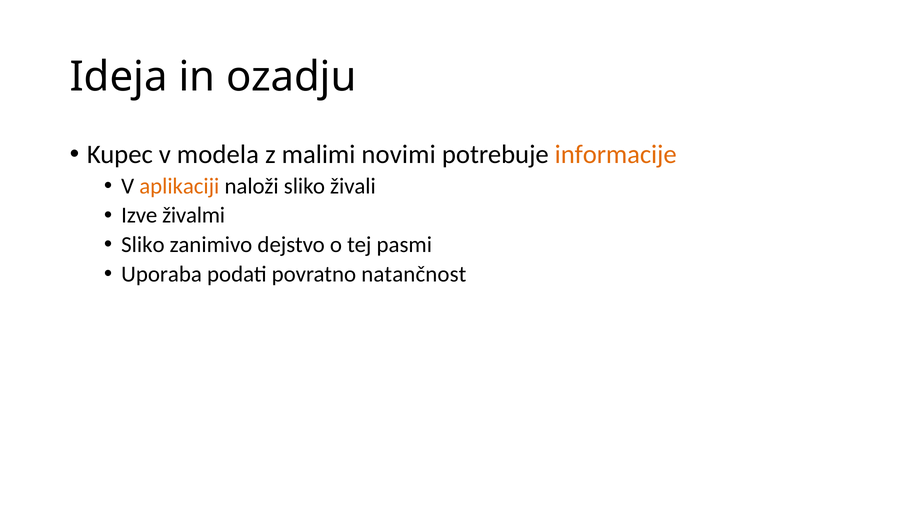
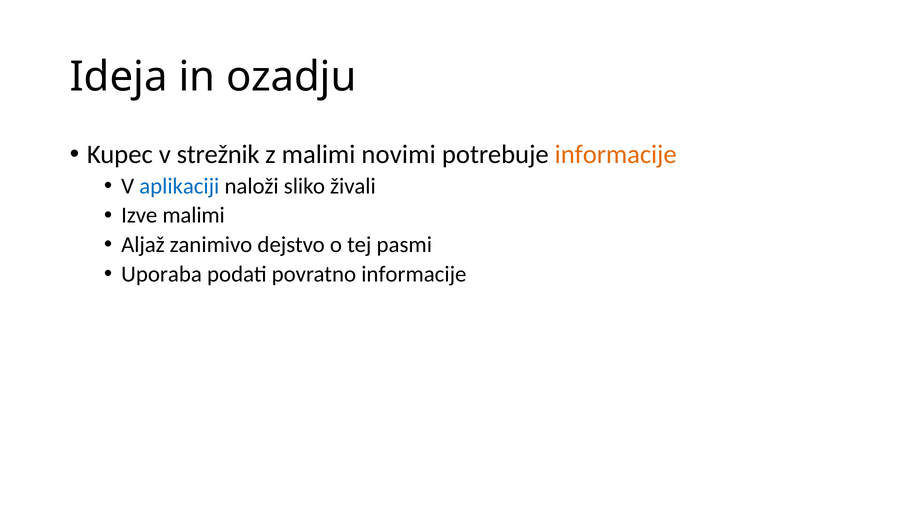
modela: modela -> strežnik
aplikaciji colour: orange -> blue
Izve živalmi: živalmi -> malimi
Sliko at (143, 245): Sliko -> Aljaž
povratno natančnost: natančnost -> informacije
